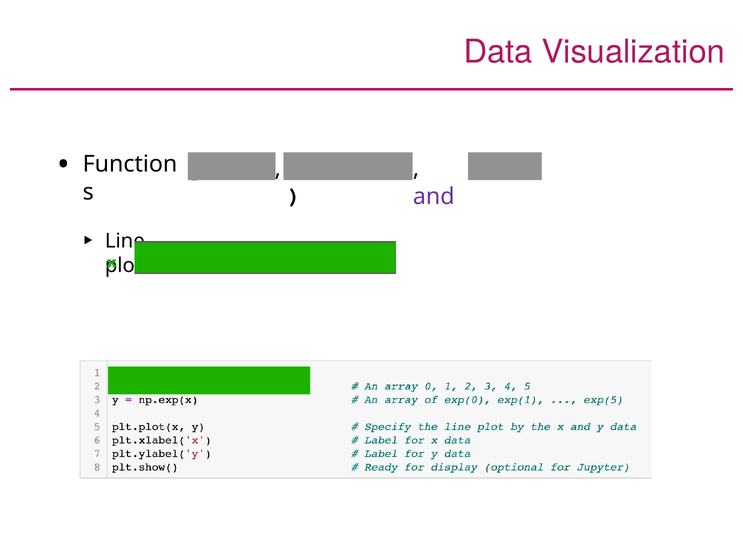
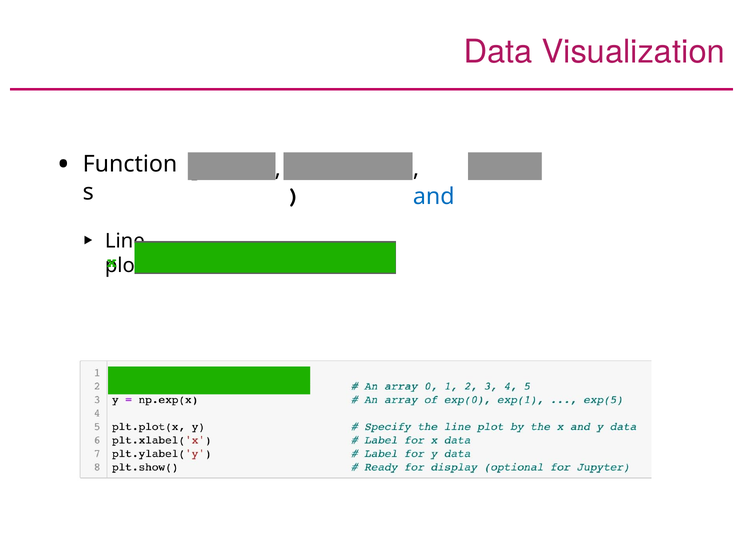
and colour: purple -> blue
